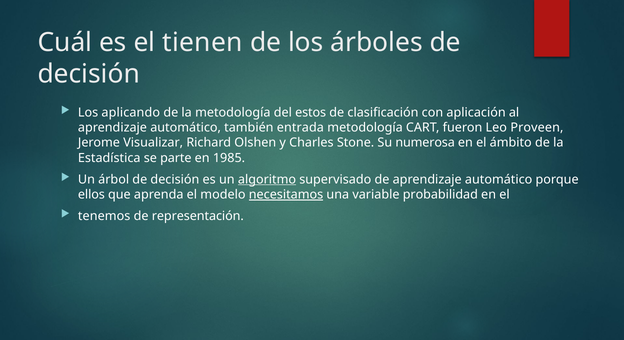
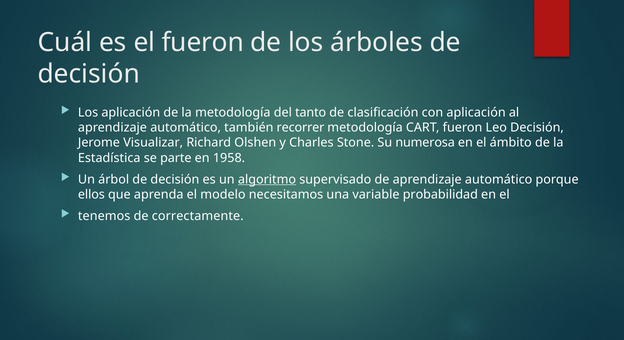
el tienen: tienen -> fueron
Los aplicando: aplicando -> aplicación
estos: estos -> tanto
entrada: entrada -> recorrer
Leo Proveen: Proveen -> Decisión
1985: 1985 -> 1958
necesitamos underline: present -> none
representación: representación -> correctamente
